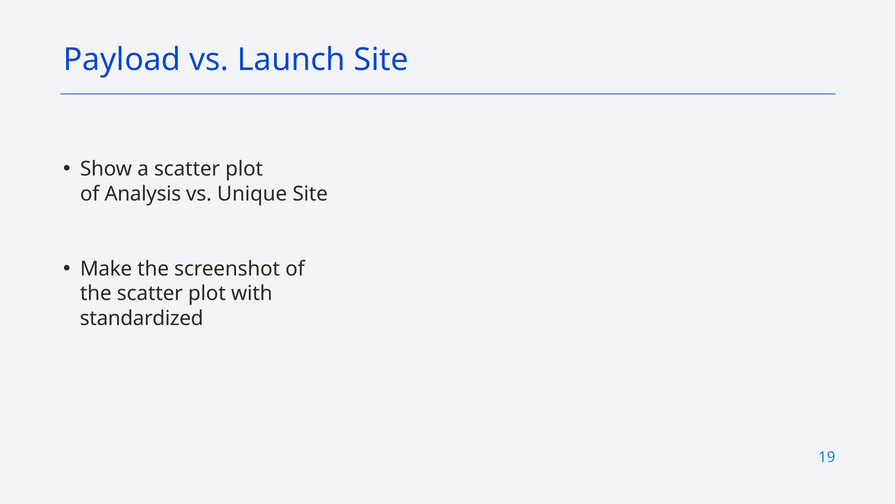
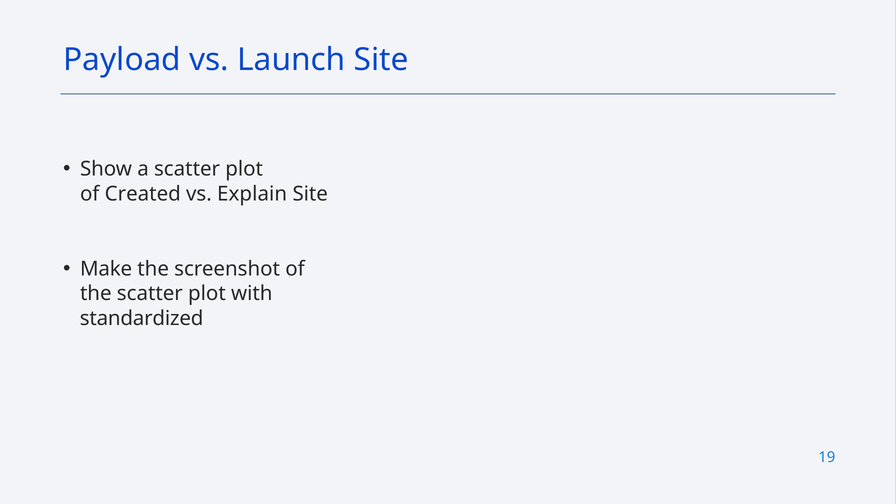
Analysis: Analysis -> Created
Unique: Unique -> Explain
